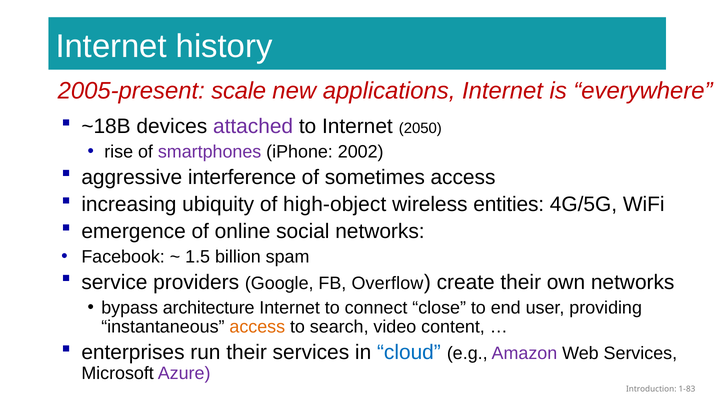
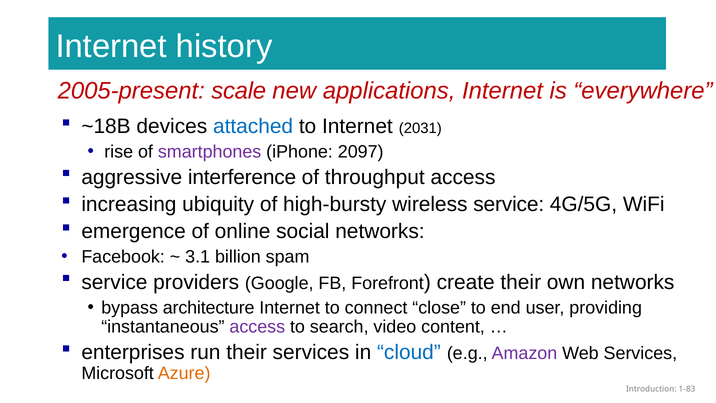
attached colour: purple -> blue
2050: 2050 -> 2031
2002: 2002 -> 2097
sometimes: sometimes -> throughput
high-object: high-object -> high-bursty
wireless entities: entities -> service
1.5: 1.5 -> 3.1
Overflow: Overflow -> Forefront
access at (257, 327) colour: orange -> purple
Azure colour: purple -> orange
